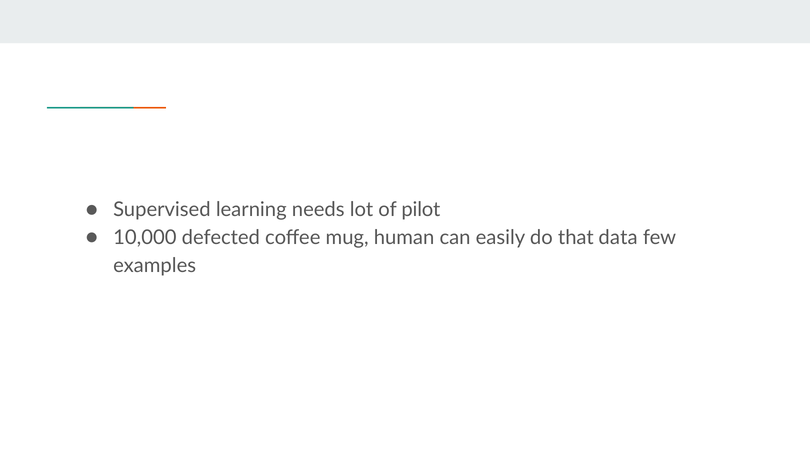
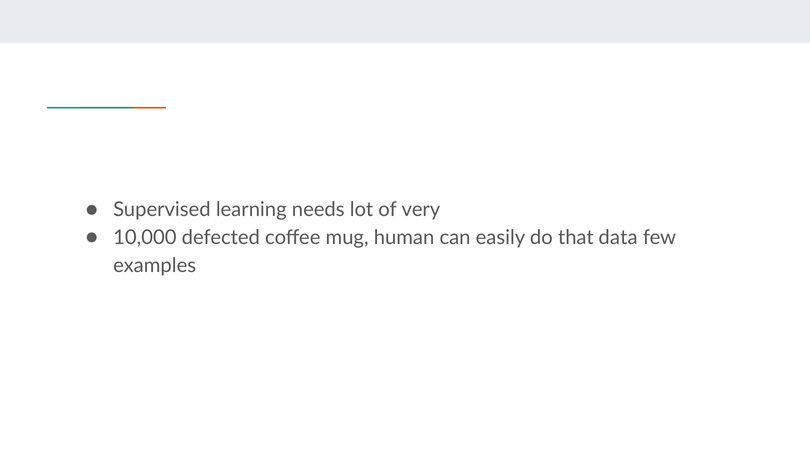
pilot: pilot -> very
